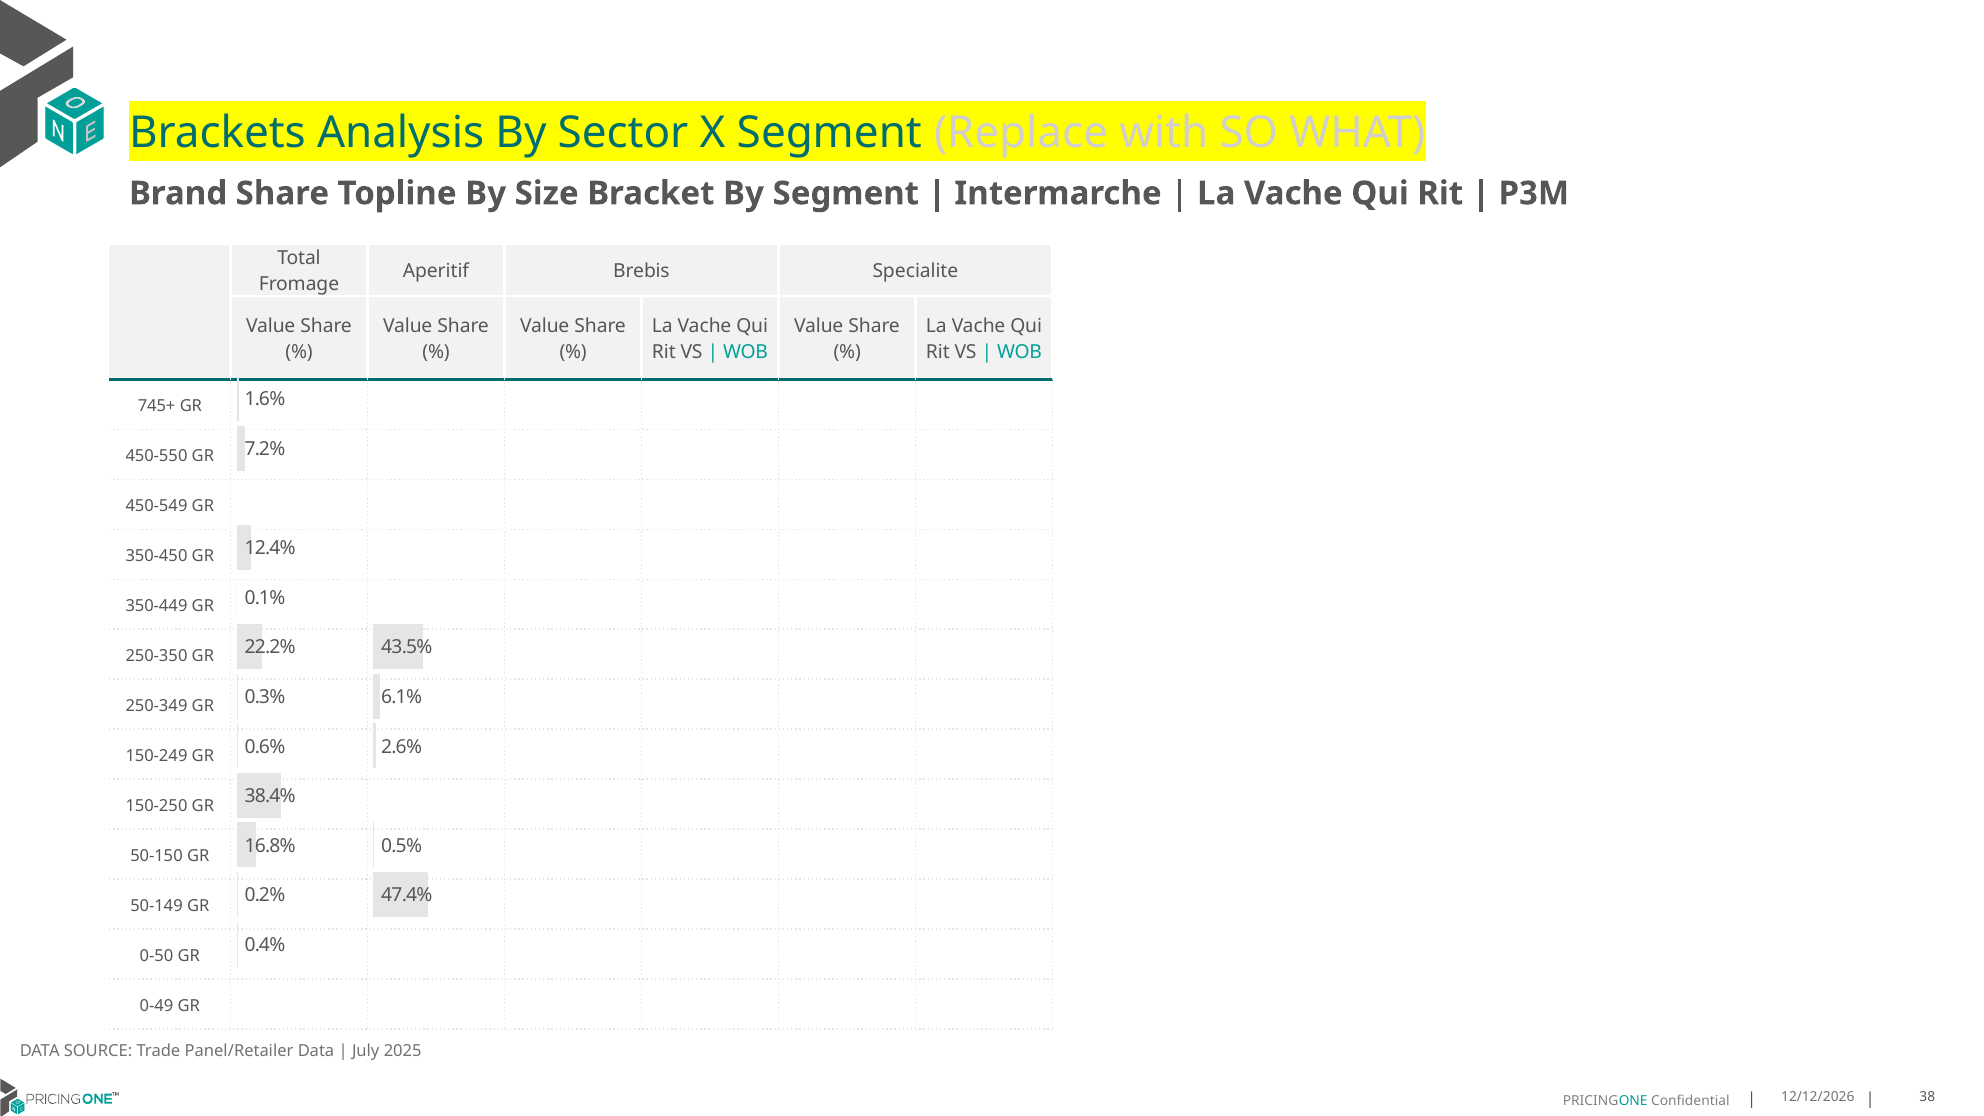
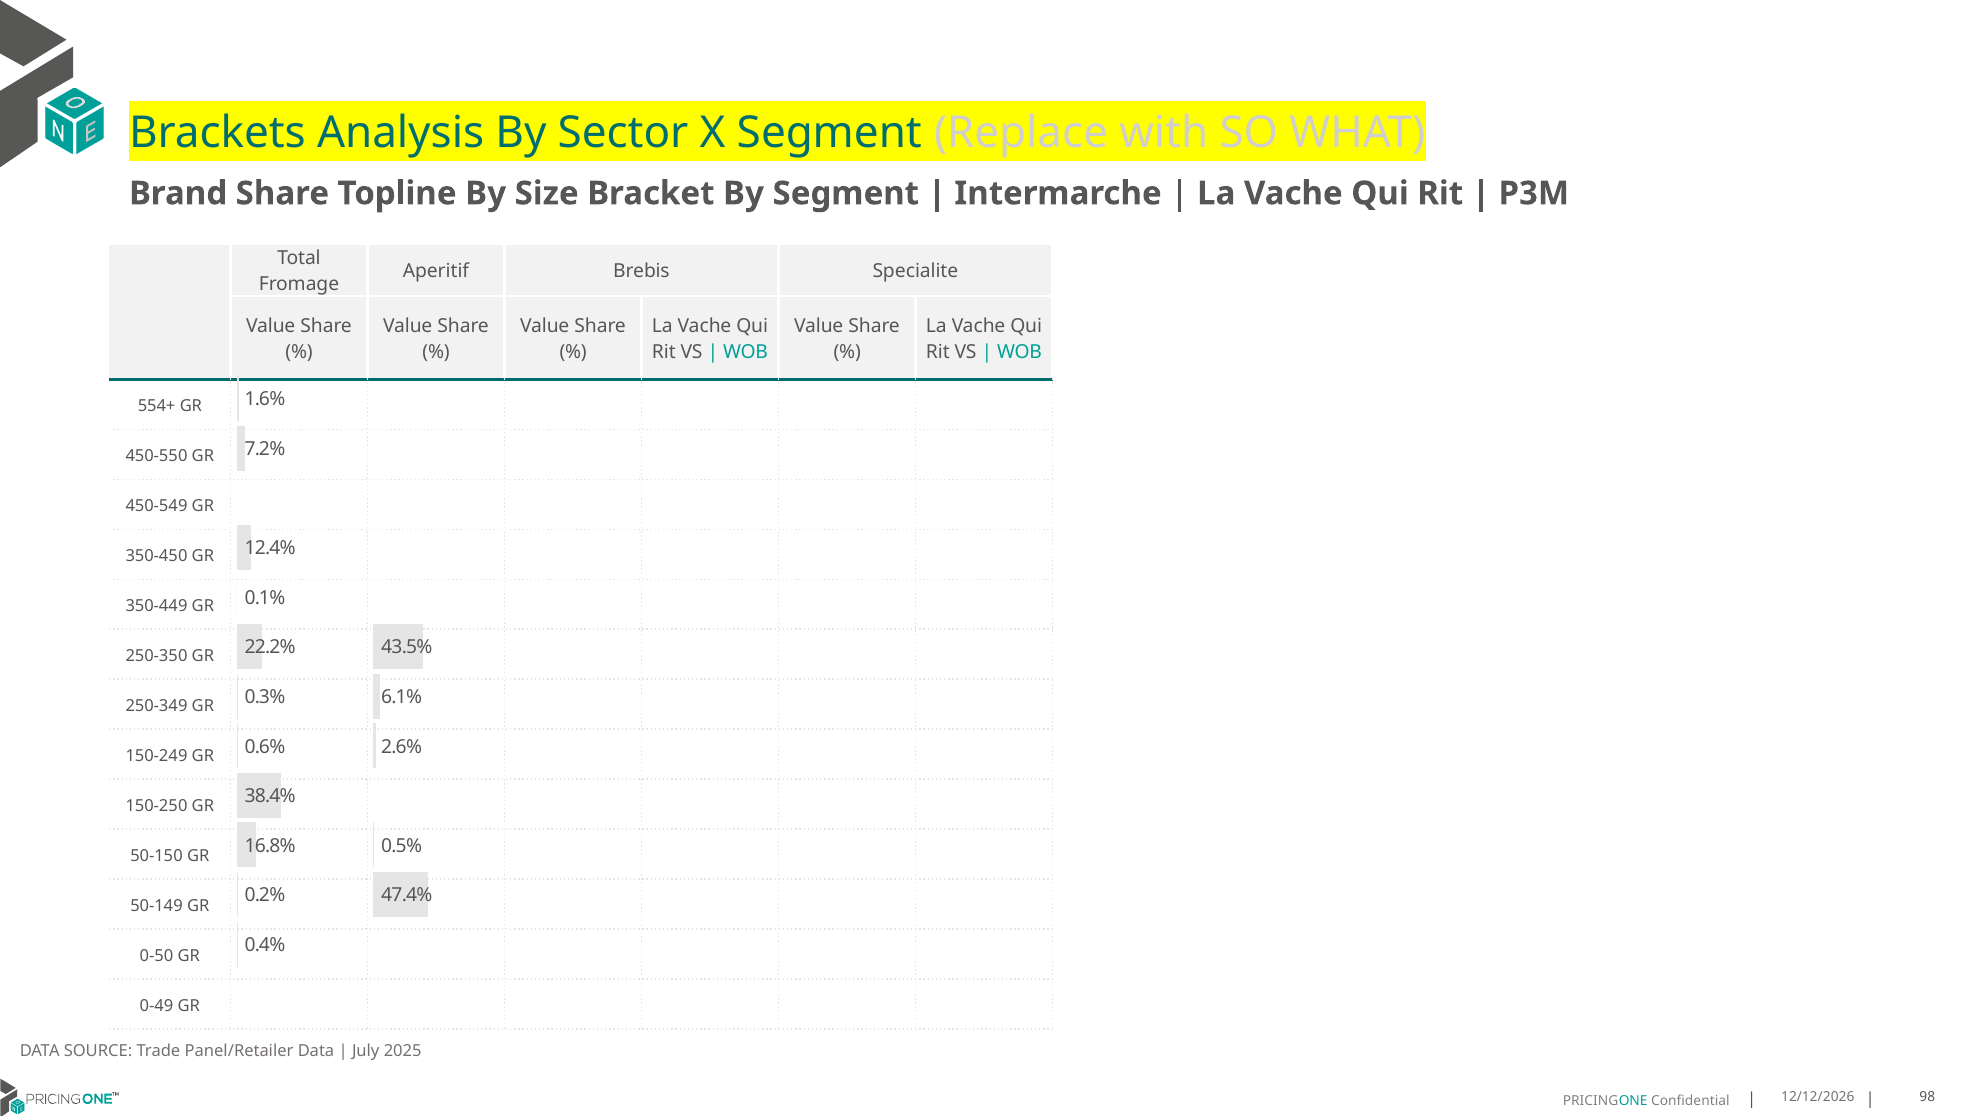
745+: 745+ -> 554+
38: 38 -> 98
